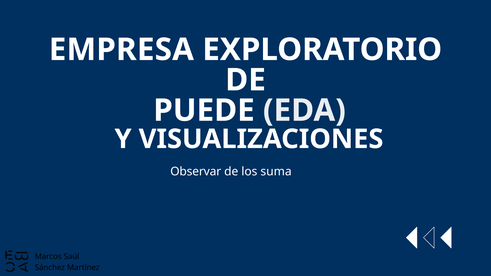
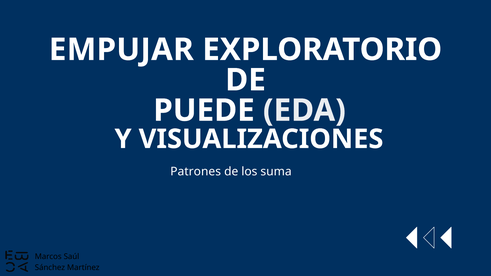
EMPRESA: EMPRESA -> EMPUJAR
Observar: Observar -> Patrones
